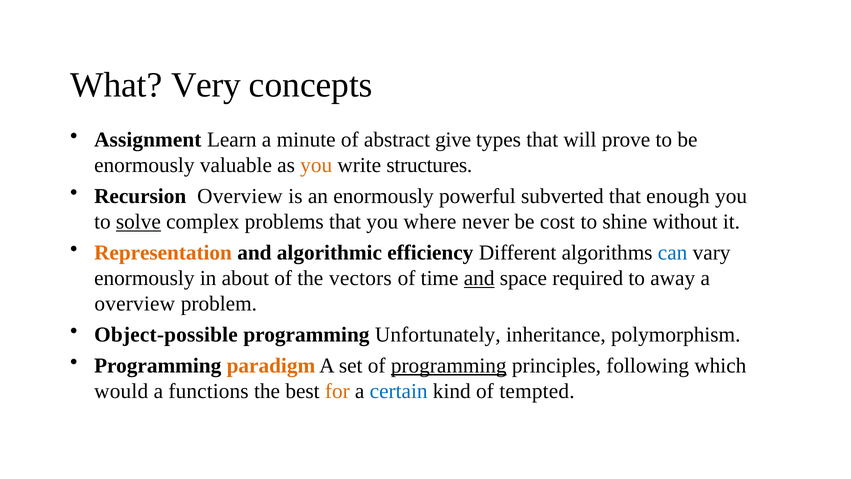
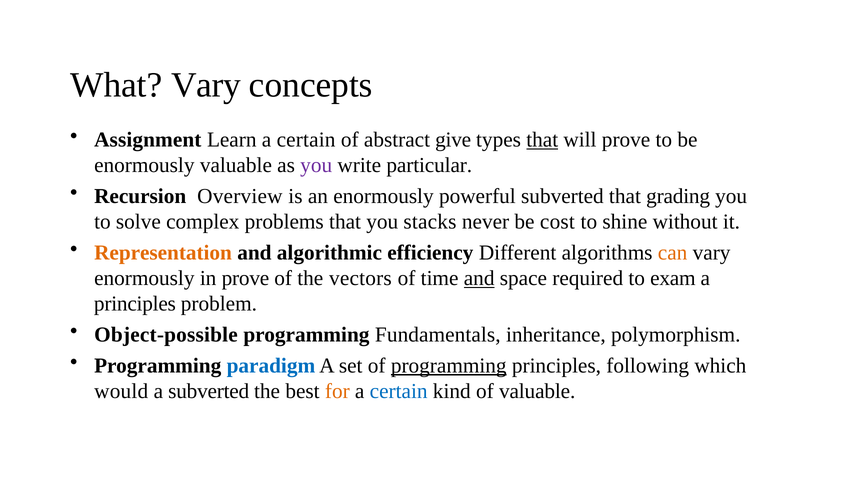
What Very: Very -> Vary
Learn a minute: minute -> certain
that at (542, 140) underline: none -> present
you at (316, 165) colour: orange -> purple
structures: structures -> particular
enough: enough -> grading
solve underline: present -> none
where: where -> stacks
can colour: blue -> orange
in about: about -> prove
away: away -> exam
overview at (135, 304): overview -> principles
Unfortunately: Unfortunately -> Fundamentals
paradigm colour: orange -> blue
a functions: functions -> subverted
of tempted: tempted -> valuable
